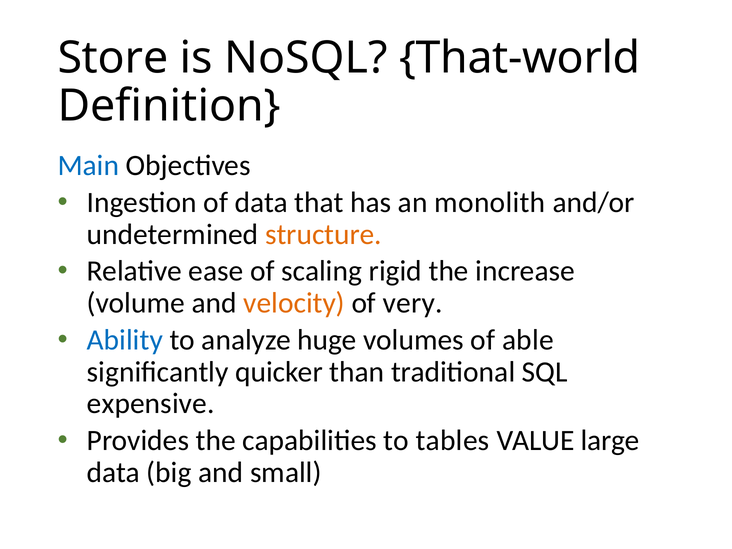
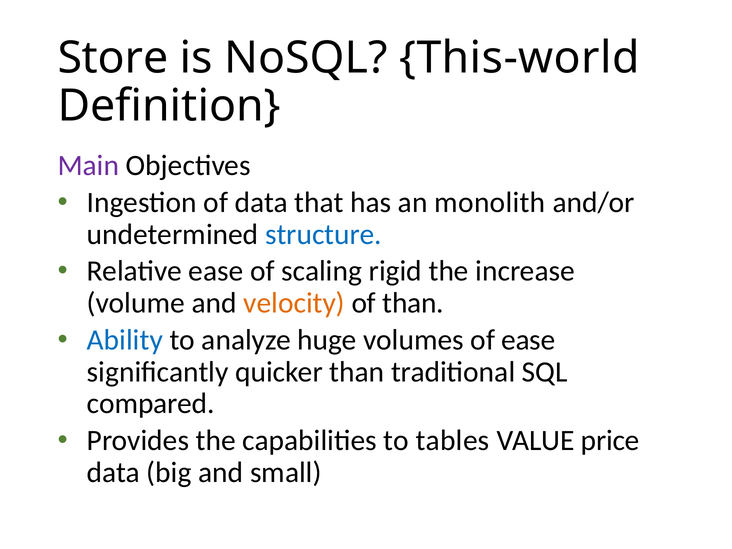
That-world: That-world -> This-world
Main colour: blue -> purple
structure colour: orange -> blue
of very: very -> than
of able: able -> ease
expensive: expensive -> compared
large: large -> price
